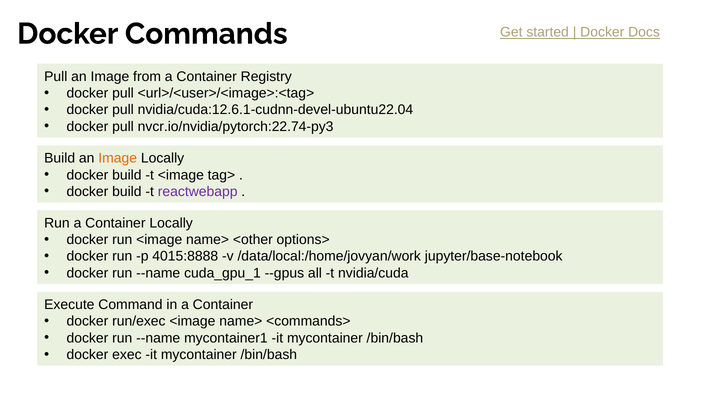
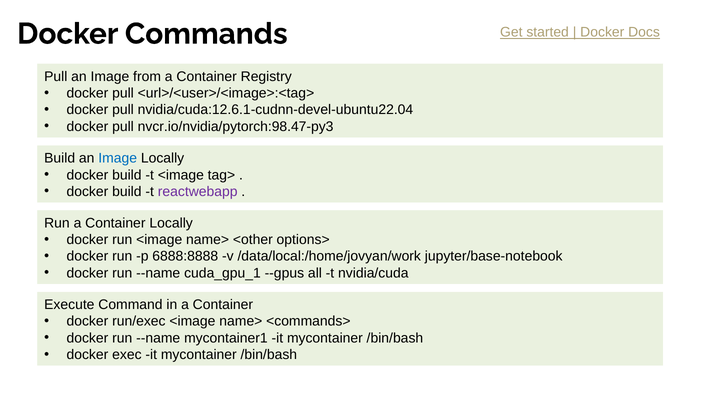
nvcr.io/nvidia/pytorch:22.74-py3: nvcr.io/nvidia/pytorch:22.74-py3 -> nvcr.io/nvidia/pytorch:98.47-py3
Image at (118, 158) colour: orange -> blue
4015:8888: 4015:8888 -> 6888:8888
